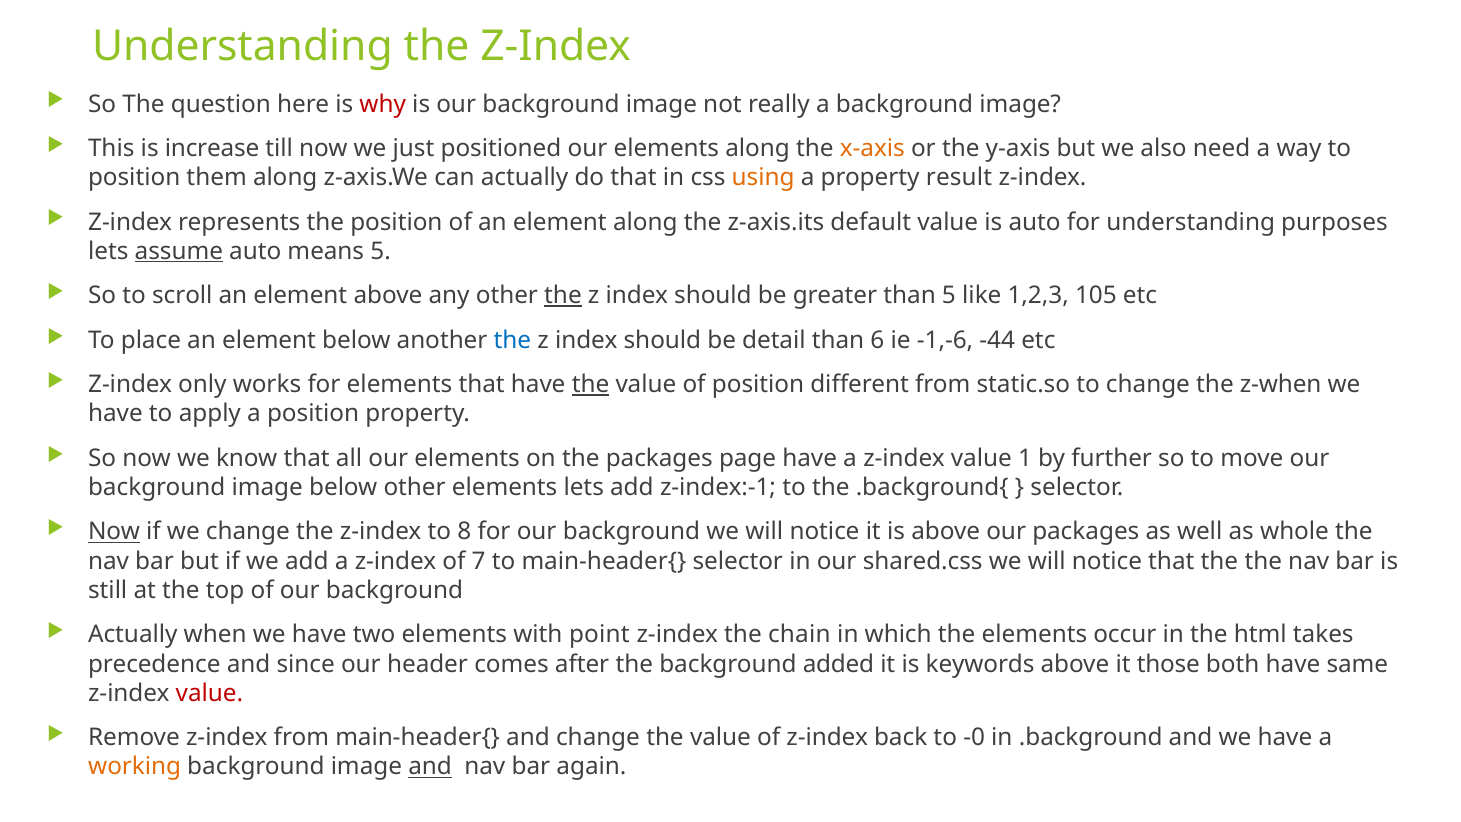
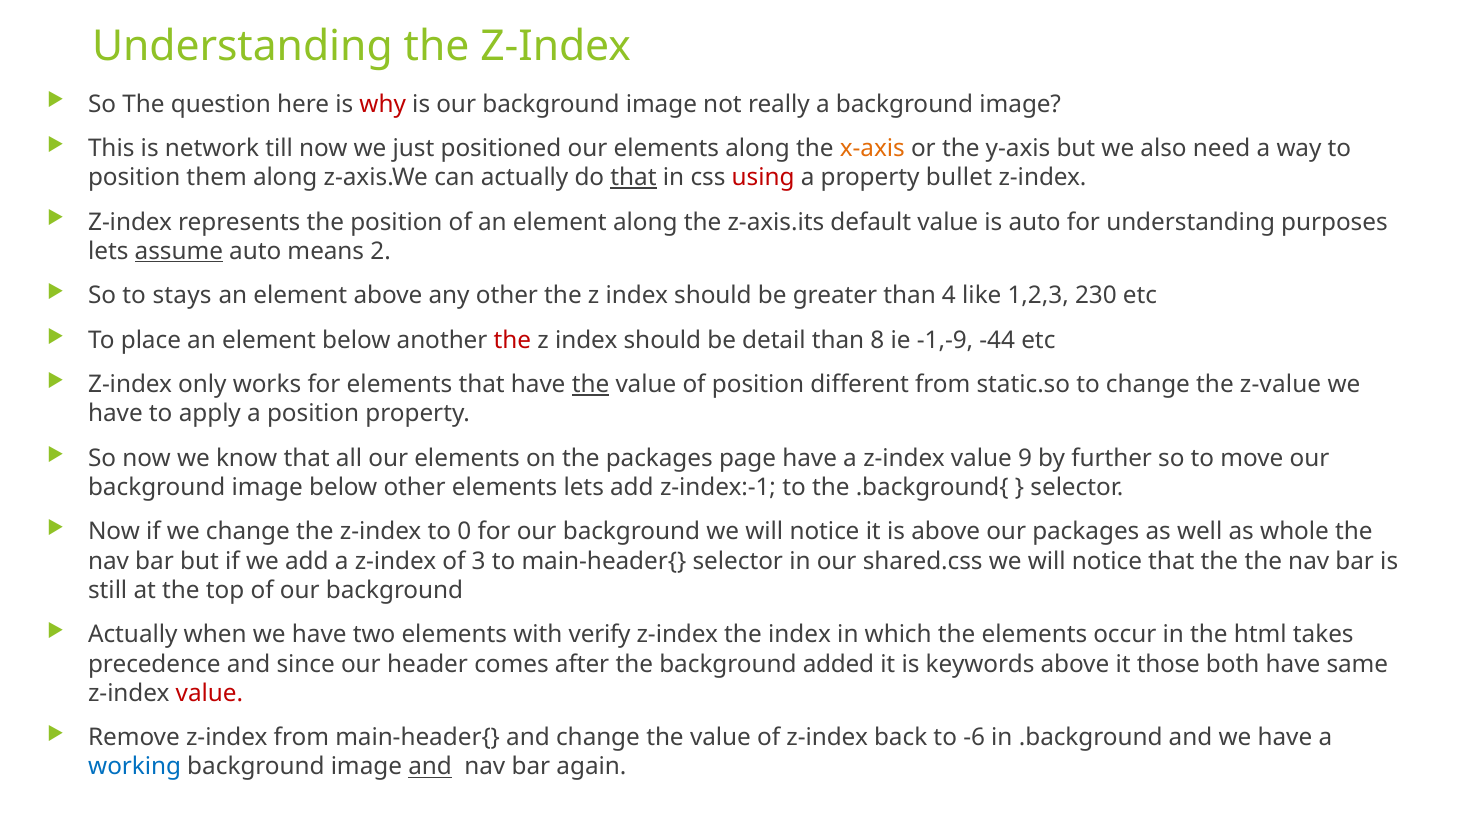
increase: increase -> network
that at (634, 178) underline: none -> present
using colour: orange -> red
result: result -> bullet
means 5: 5 -> 2
scroll: scroll -> stays
the at (563, 296) underline: present -> none
than 5: 5 -> 4
105: 105 -> 230
the at (512, 340) colour: blue -> red
6: 6 -> 8
-1,-6: -1,-6 -> -1,-9
z-when: z-when -> z-value
1: 1 -> 9
Now at (114, 532) underline: present -> none
8: 8 -> 0
7: 7 -> 3
point: point -> verify
the chain: chain -> index
-0: -0 -> -6
working colour: orange -> blue
